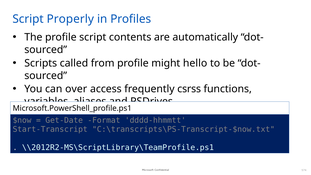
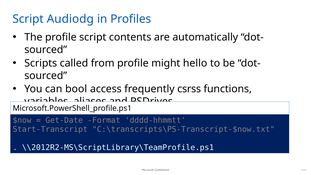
Properly: Properly -> Audiodg
over: over -> bool
